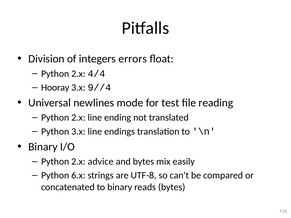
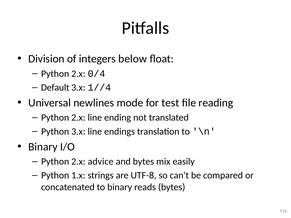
errors: errors -> below
4/4: 4/4 -> 0/4
Hooray: Hooray -> Default
9//4: 9//4 -> 1//4
6.x: 6.x -> 1.x
